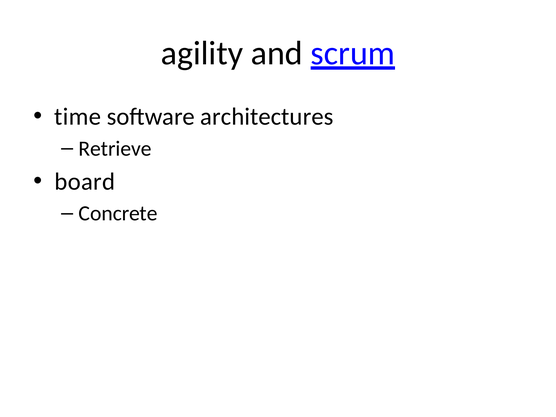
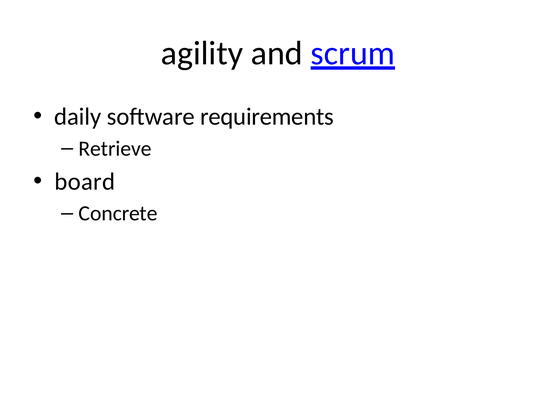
time: time -> daily
architectures: architectures -> requirements
